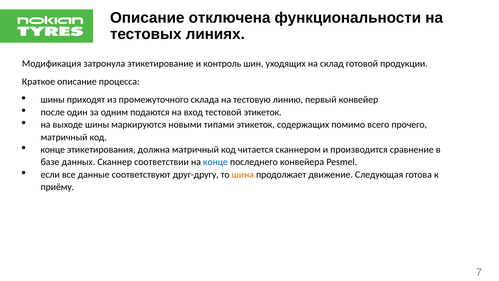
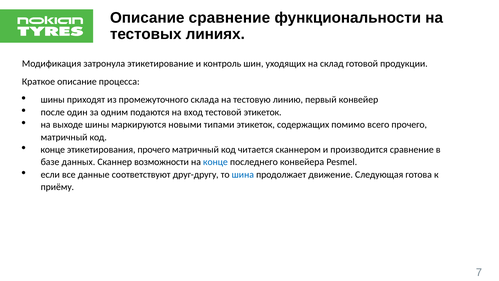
Описание отключена: отключена -> сравнение
этикетирования должна: должна -> прочего
соответствии: соответствии -> возможности
шина colour: orange -> blue
